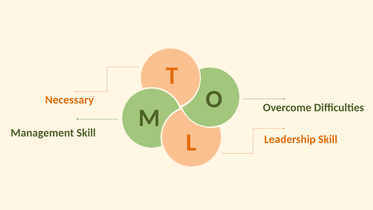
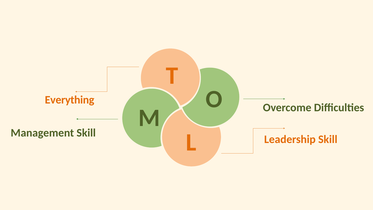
Necessary: Necessary -> Everything
